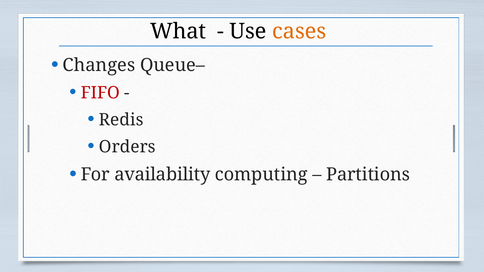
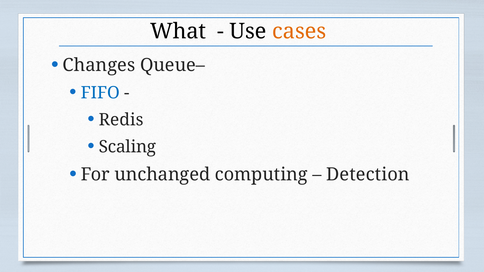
FIFO colour: red -> blue
Orders: Orders -> Scaling
availability: availability -> unchanged
Partitions: Partitions -> Detection
